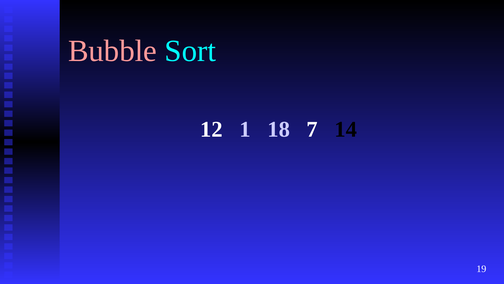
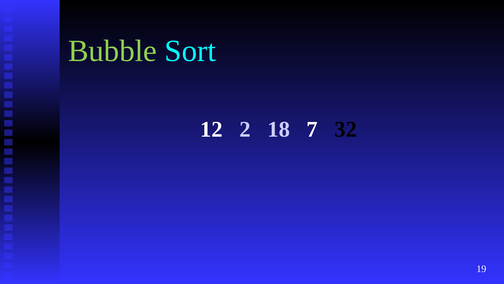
Bubble colour: pink -> light green
1: 1 -> 2
14: 14 -> 32
